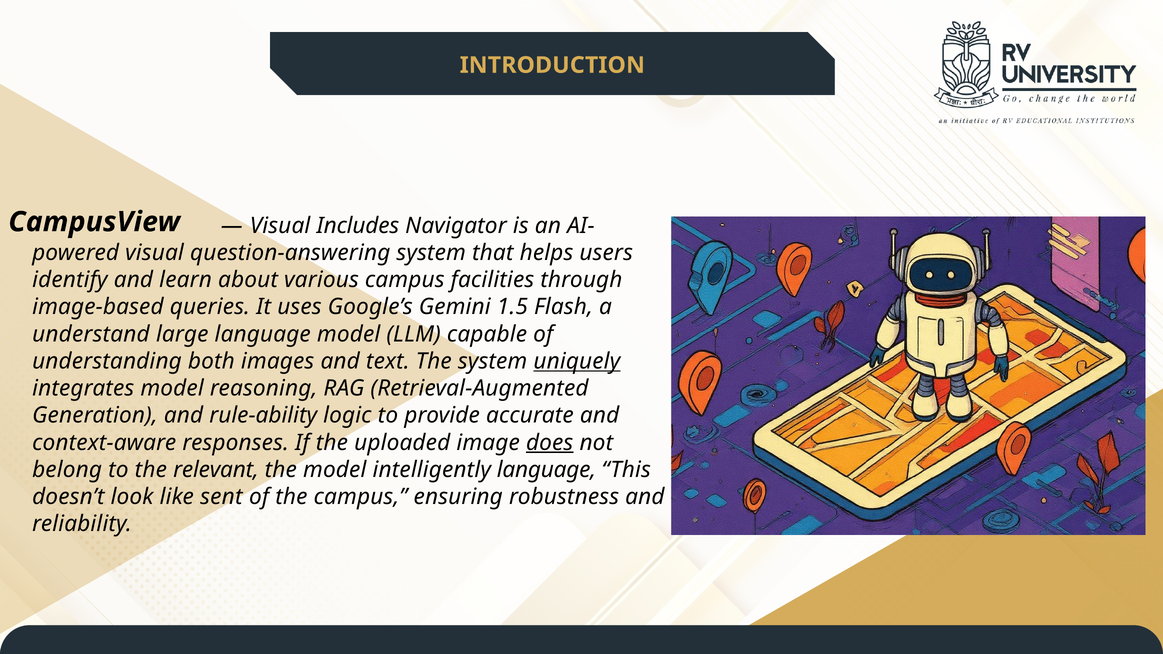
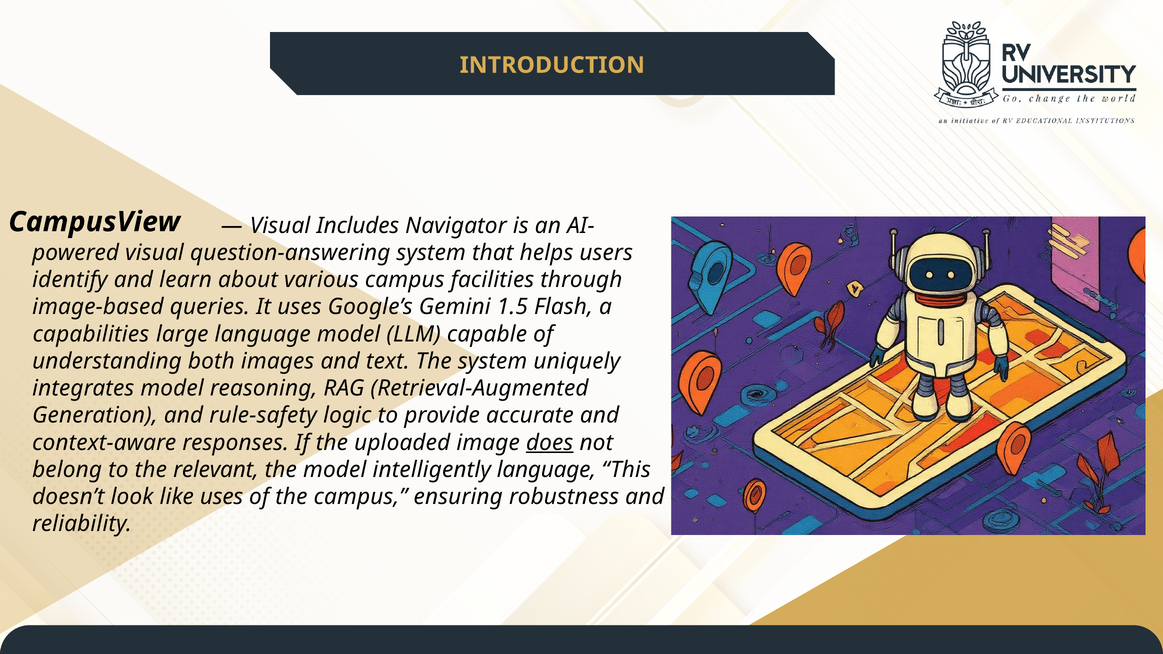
understand: understand -> capabilities
uniquely underline: present -> none
rule-ability: rule-ability -> rule-safety
like sent: sent -> uses
